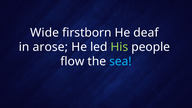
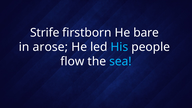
Wide: Wide -> Strife
deaf: deaf -> bare
His colour: light green -> light blue
